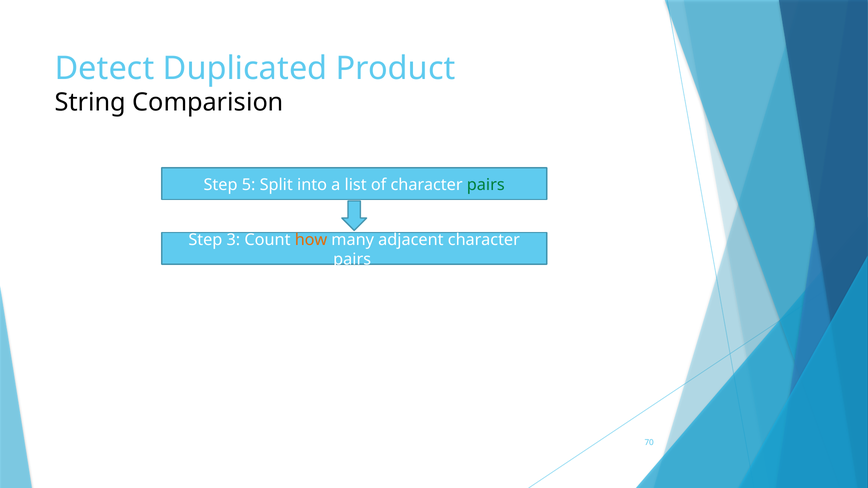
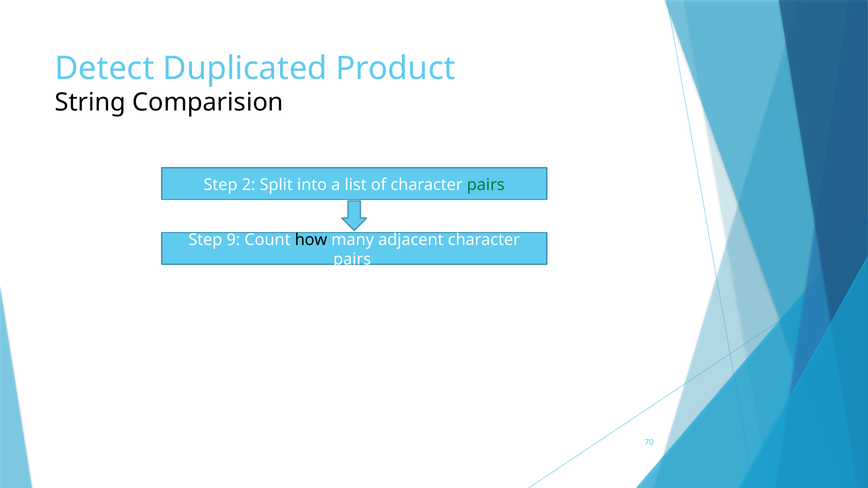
5: 5 -> 2
3: 3 -> 9
how colour: orange -> black
